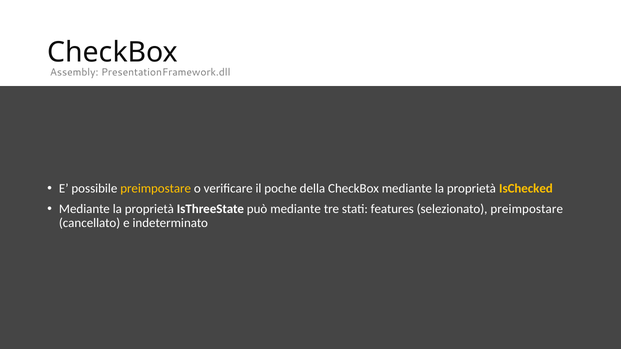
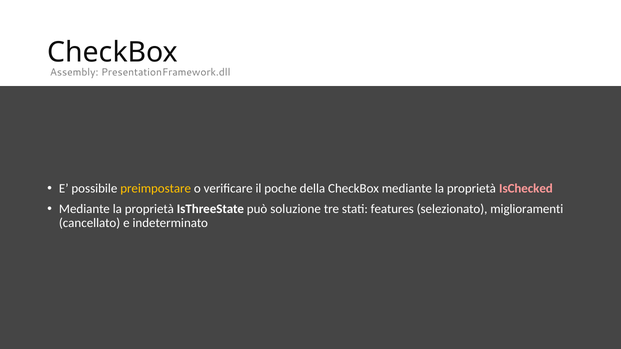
IsChecked colour: yellow -> pink
può mediante: mediante -> soluzione
selezionato preimpostare: preimpostare -> miglioramenti
